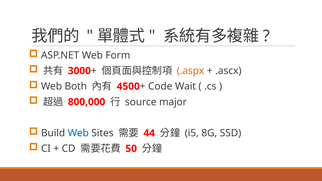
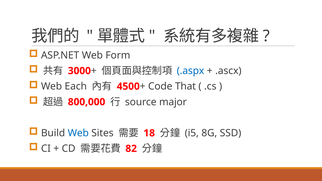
.aspx colour: orange -> blue
Both: Both -> Each
Wait: Wait -> That
44: 44 -> 18
50: 50 -> 82
